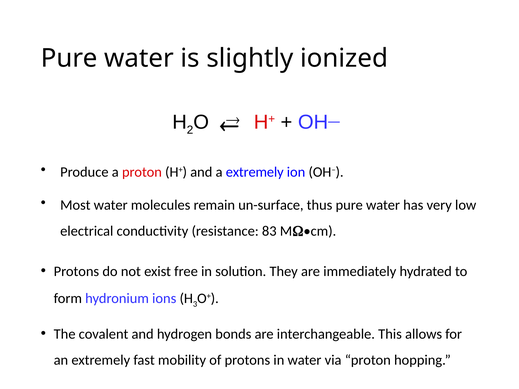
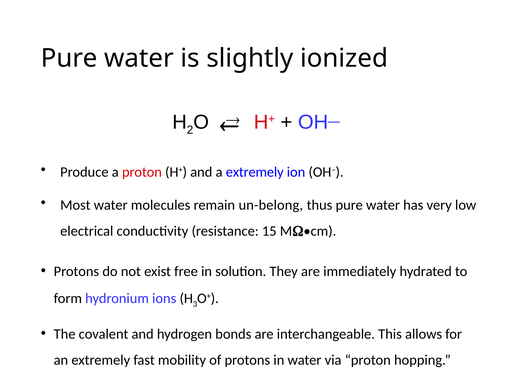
un-surface: un-surface -> un-belong
83: 83 -> 15
